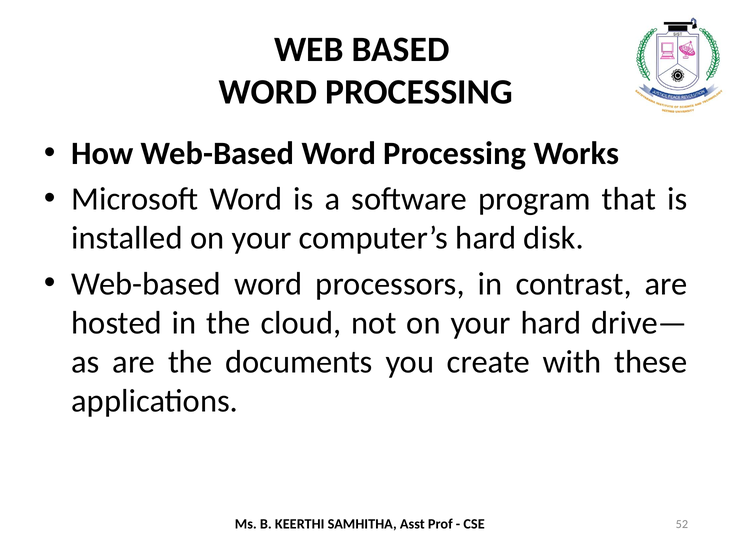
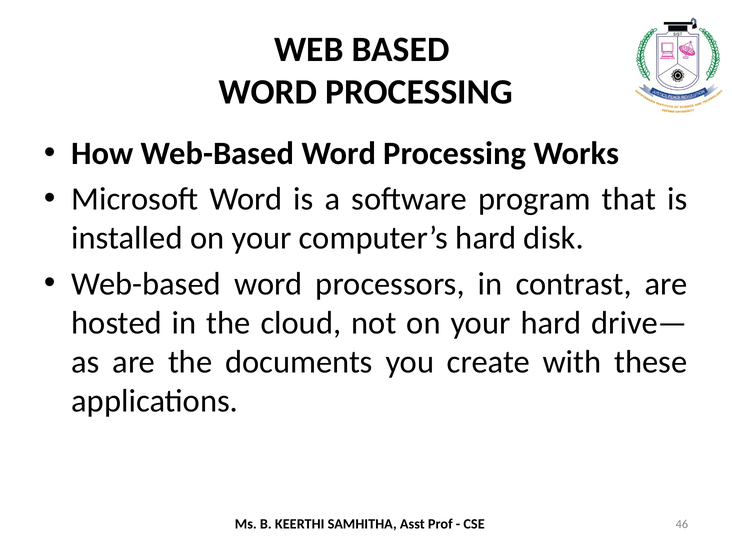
52: 52 -> 46
